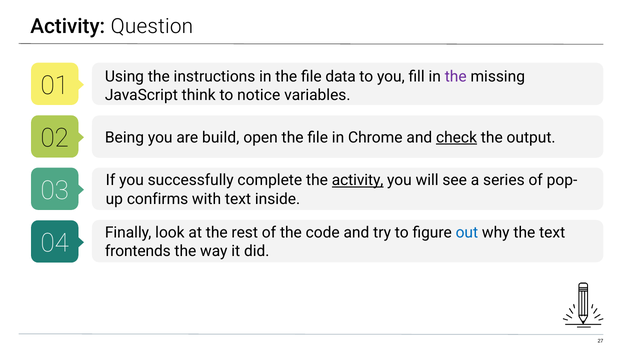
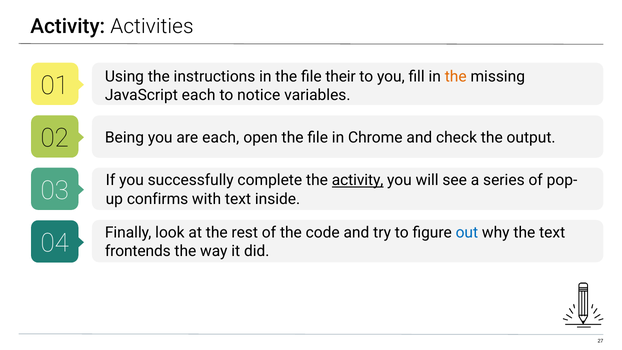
Question: Question -> Activities
data: data -> their
the at (456, 76) colour: purple -> orange
JavaScript think: think -> each
are build: build -> each
check underline: present -> none
